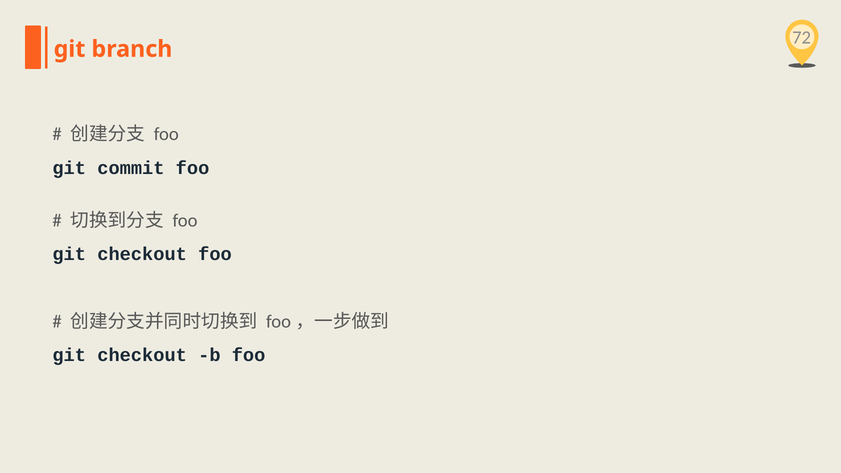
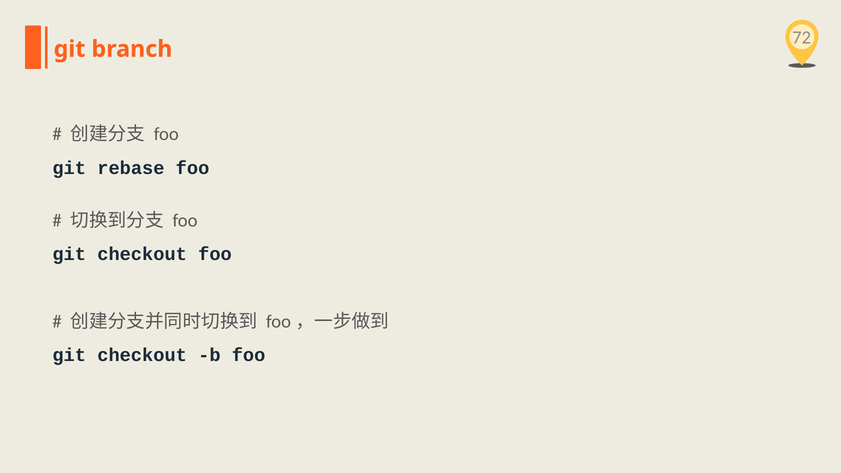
commit: commit -> rebase
